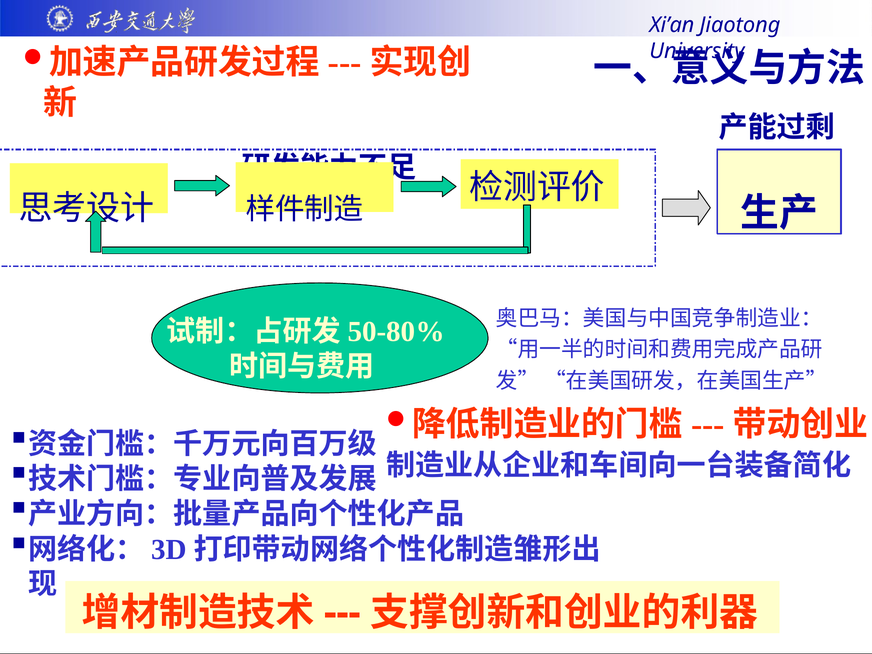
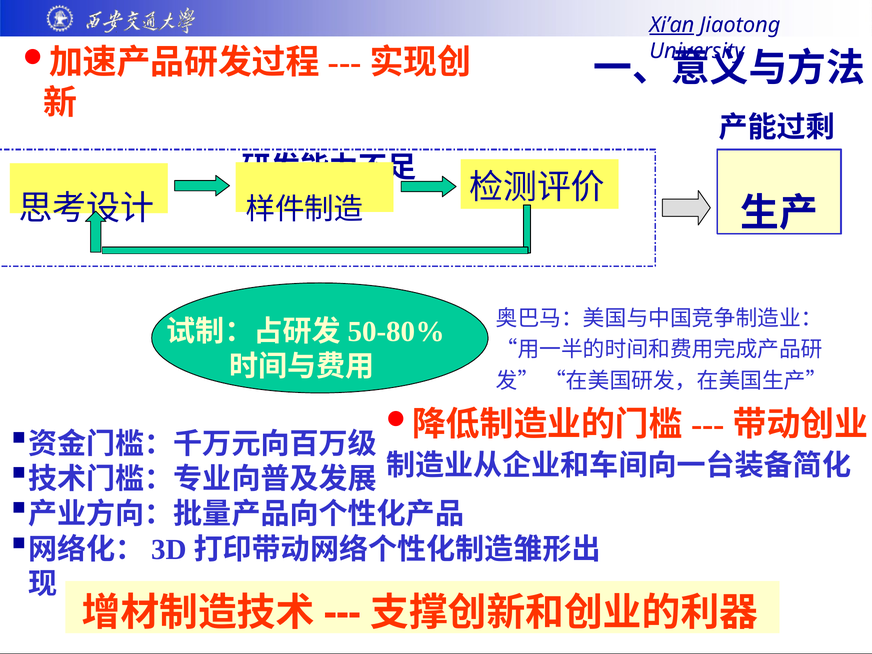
Xi’an underline: none -> present
